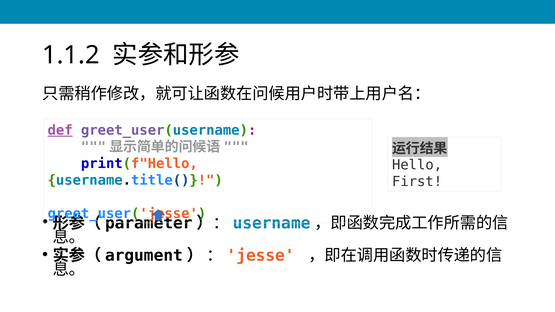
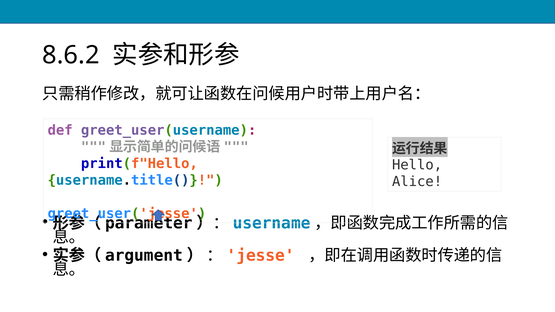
1.1.2: 1.1.2 -> 8.6.2
def underline: present -> none
First: First -> Alice
